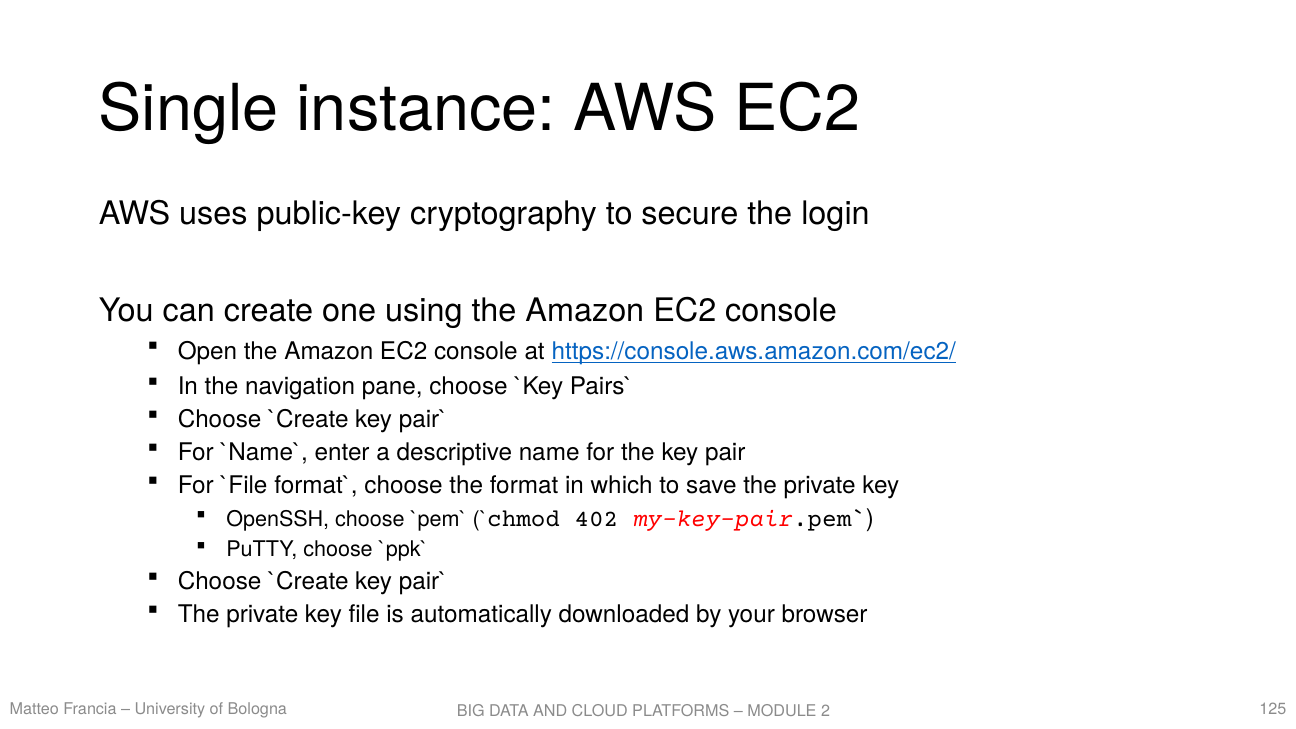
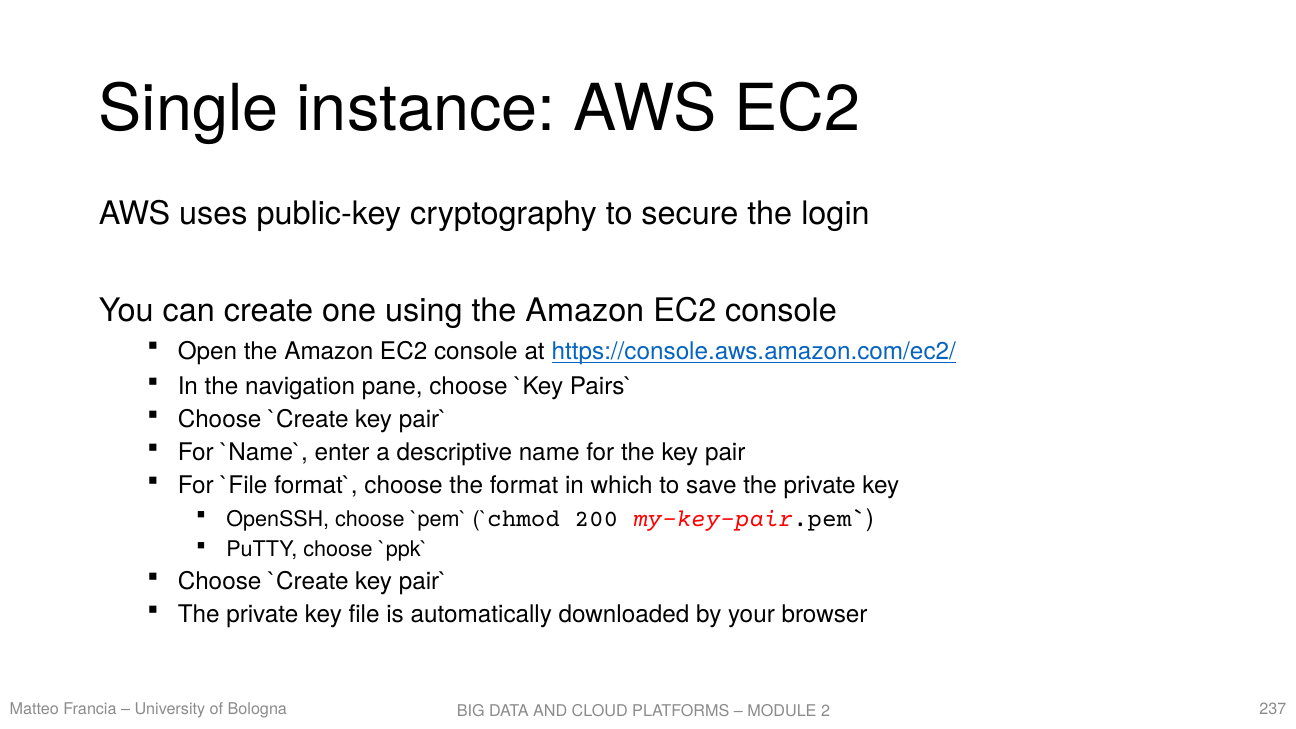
402: 402 -> 200
125: 125 -> 237
